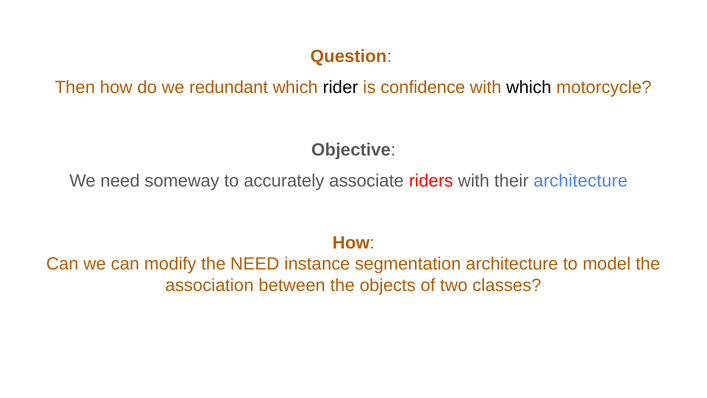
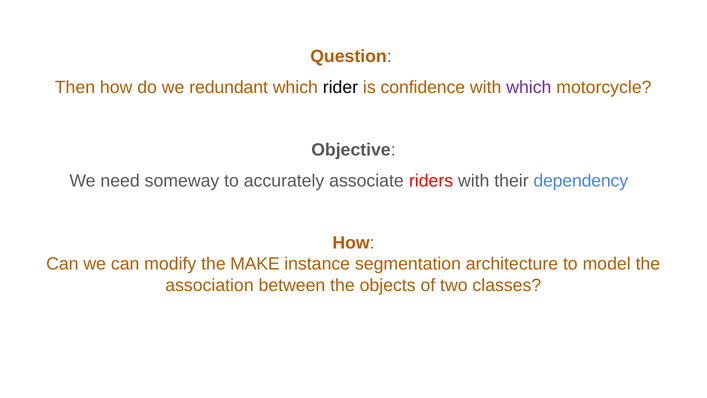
which at (529, 87) colour: black -> purple
their architecture: architecture -> dependency
the NEED: NEED -> MAKE
